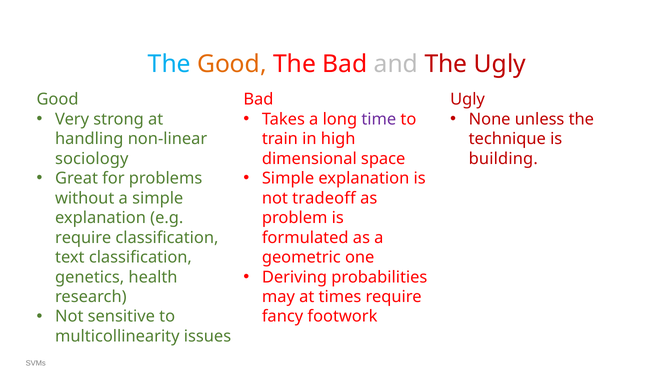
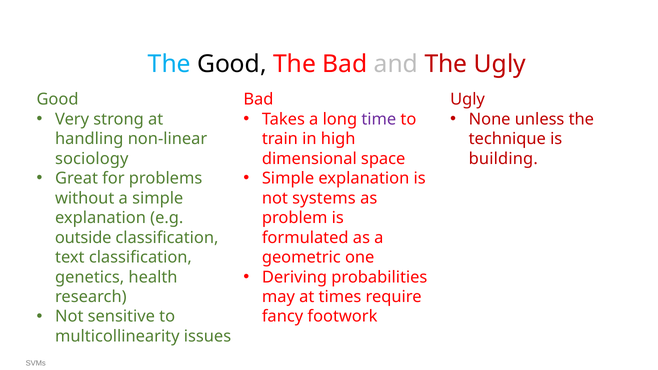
Good at (232, 64) colour: orange -> black
tradeoff: tradeoff -> systems
require at (83, 238): require -> outside
